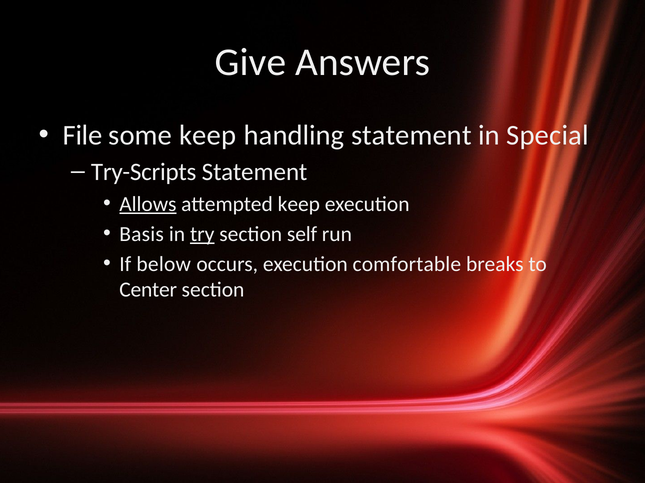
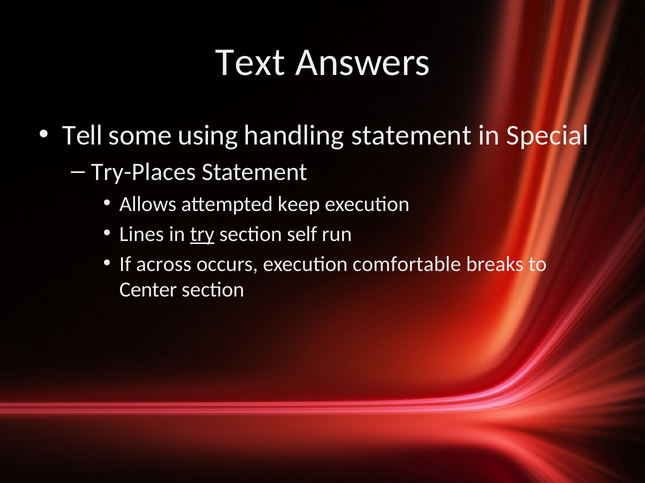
Give: Give -> Text
File: File -> Tell
some keep: keep -> using
Try-Scripts: Try-Scripts -> Try-Places
Allows underline: present -> none
Basis: Basis -> Lines
below: below -> across
